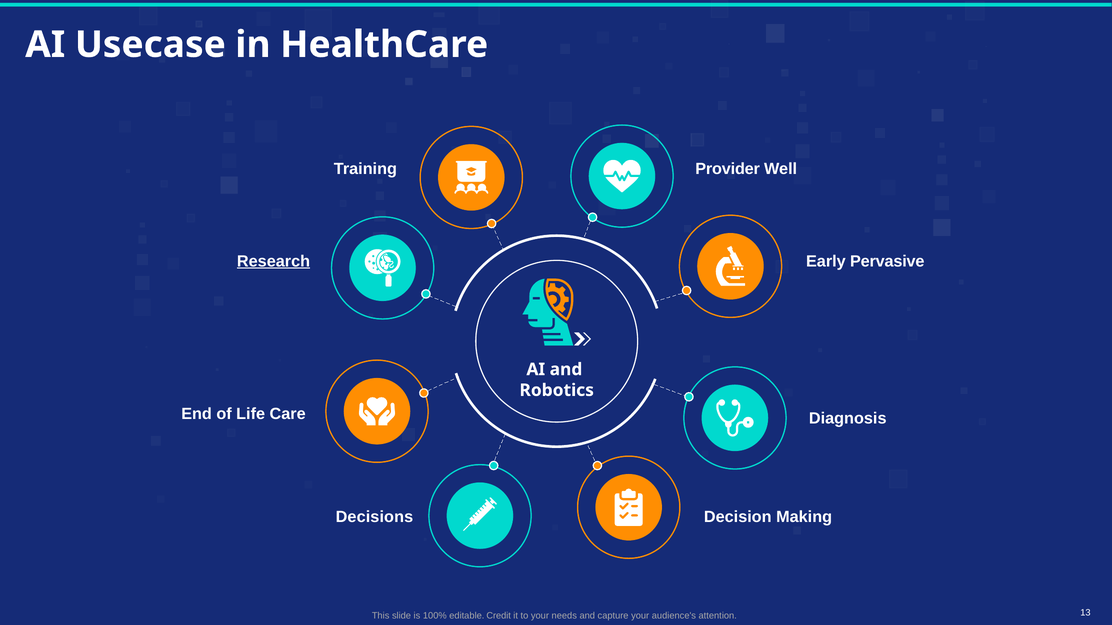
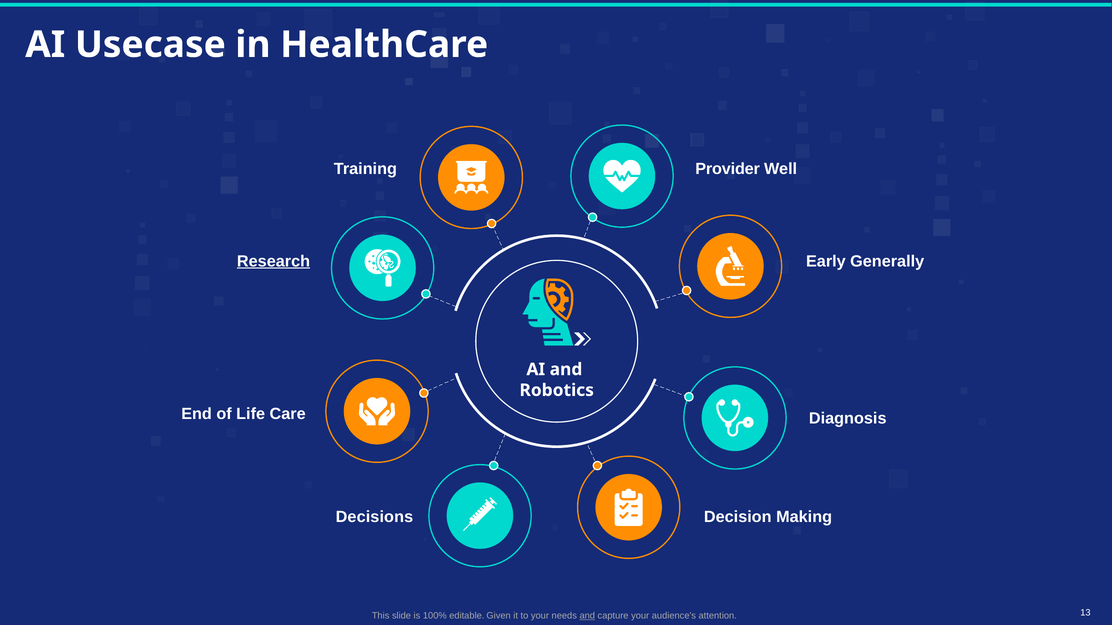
Pervasive: Pervasive -> Generally
Credit: Credit -> Given
and at (587, 616) underline: none -> present
